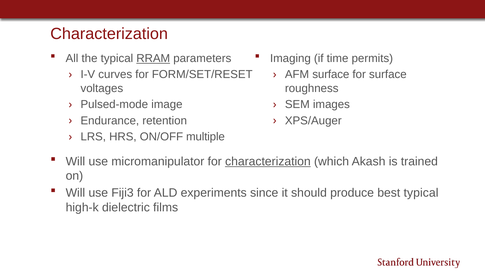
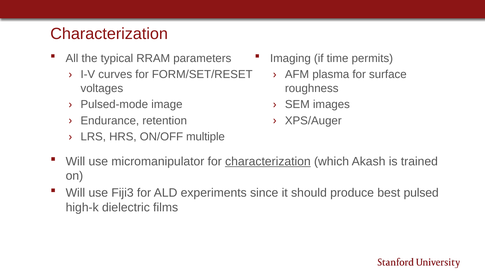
RRAM underline: present -> none
AFM surface: surface -> plasma
best typical: typical -> pulsed
